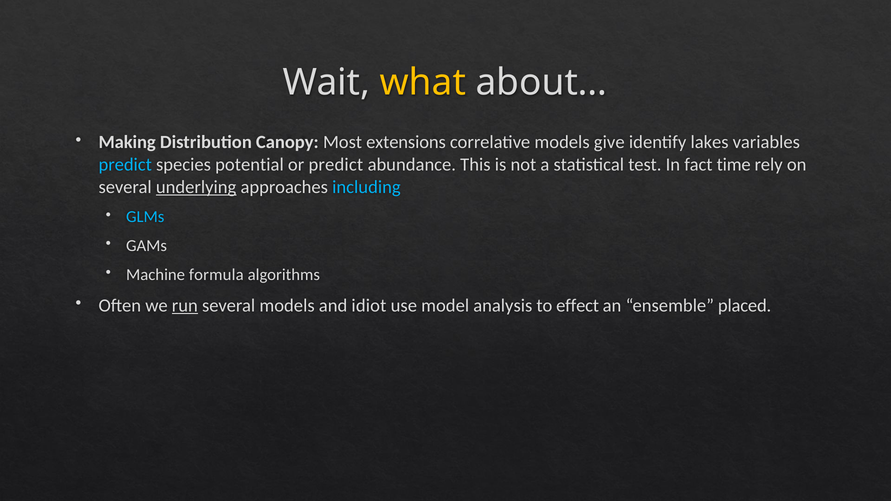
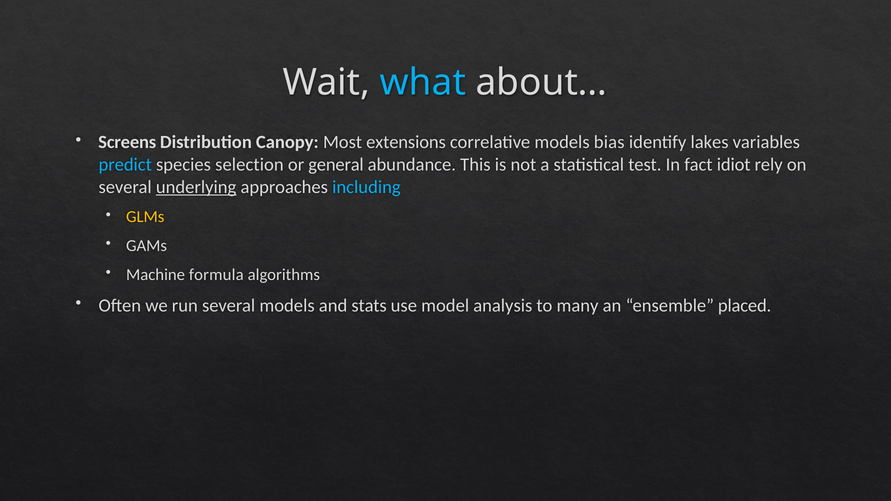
what colour: yellow -> light blue
Making: Making -> Screens
give: give -> bias
potential: potential -> selection
or predict: predict -> general
time: time -> idiot
GLMs colour: light blue -> yellow
run underline: present -> none
idiot: idiot -> stats
effect: effect -> many
